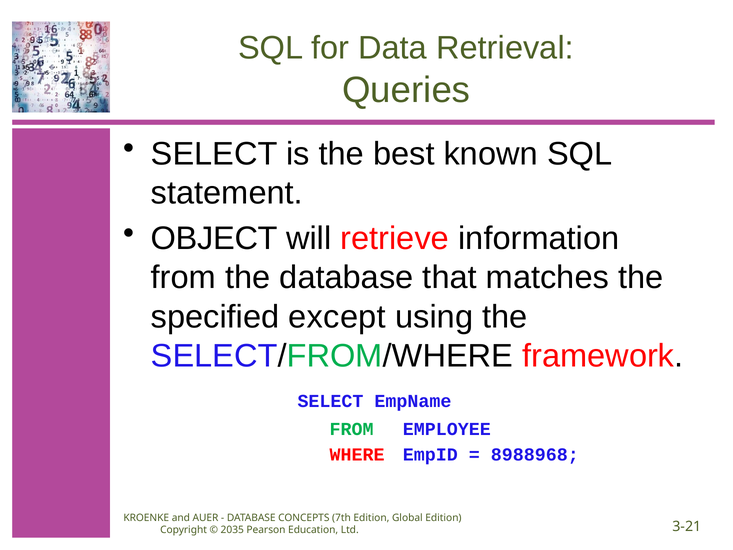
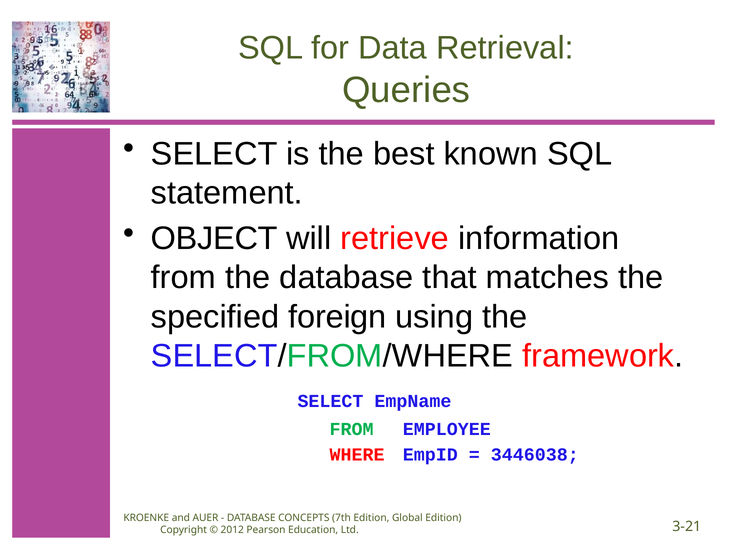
except: except -> foreign
8988968: 8988968 -> 3446038
2035: 2035 -> 2012
